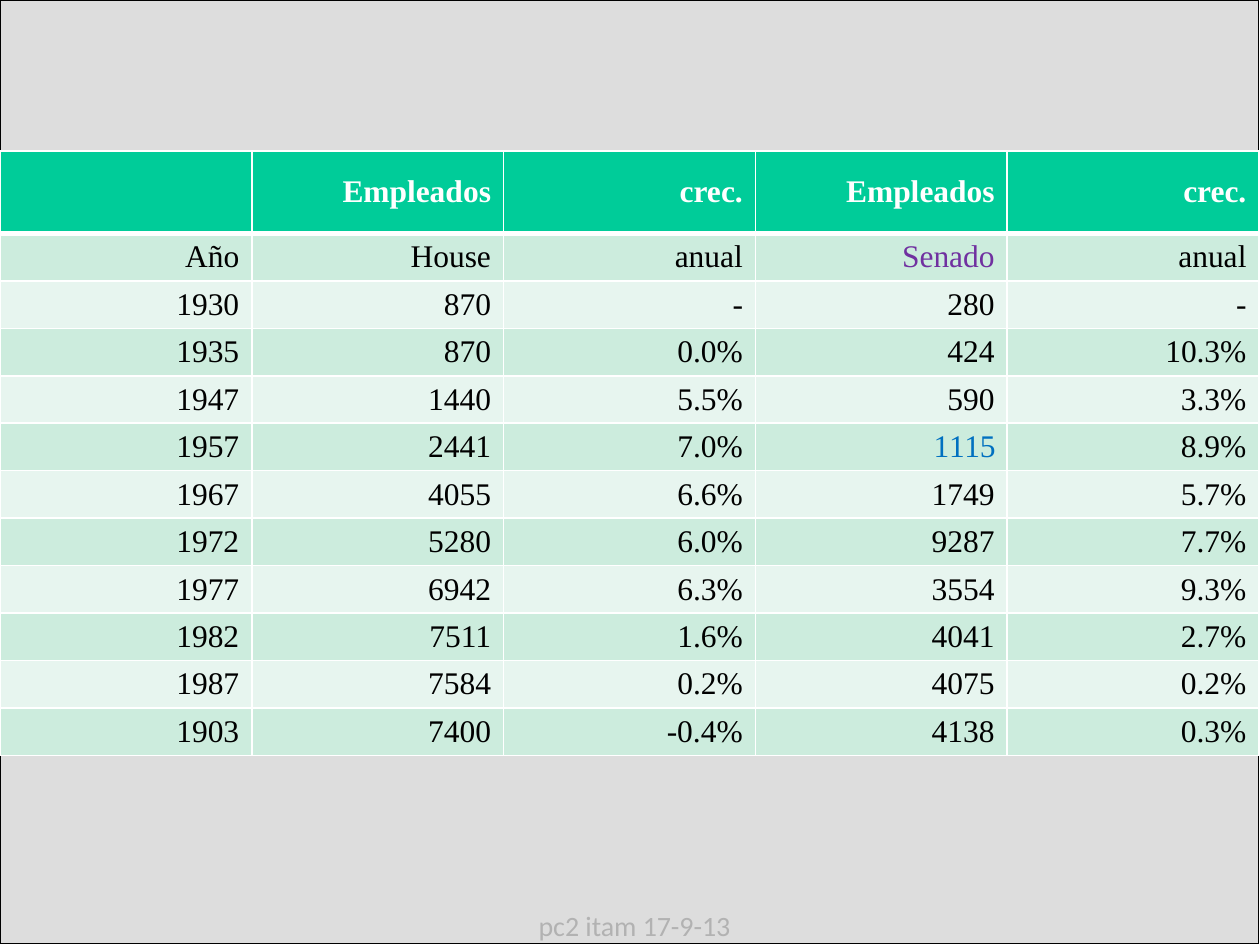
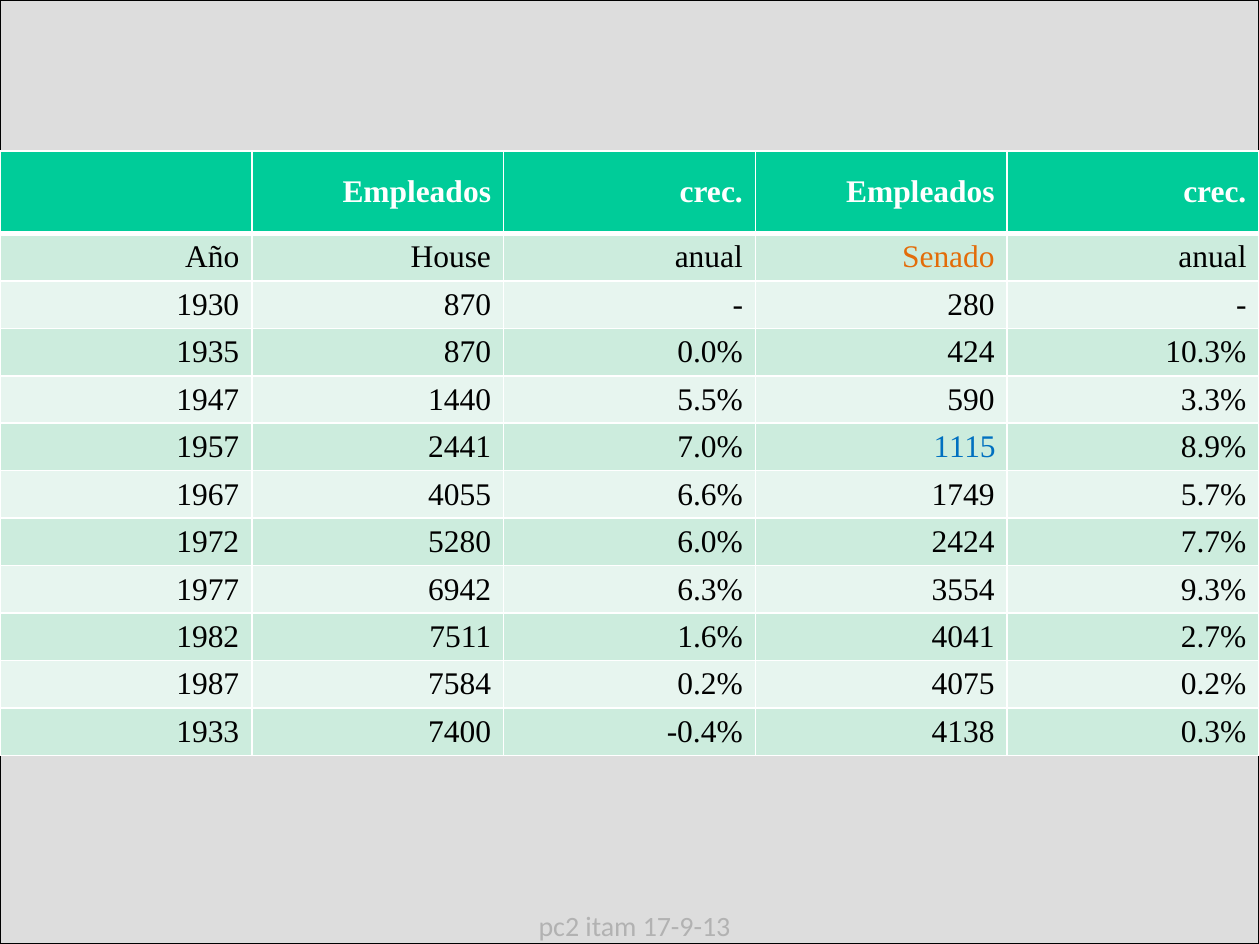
Senado colour: purple -> orange
9287: 9287 -> 2424
1903: 1903 -> 1933
